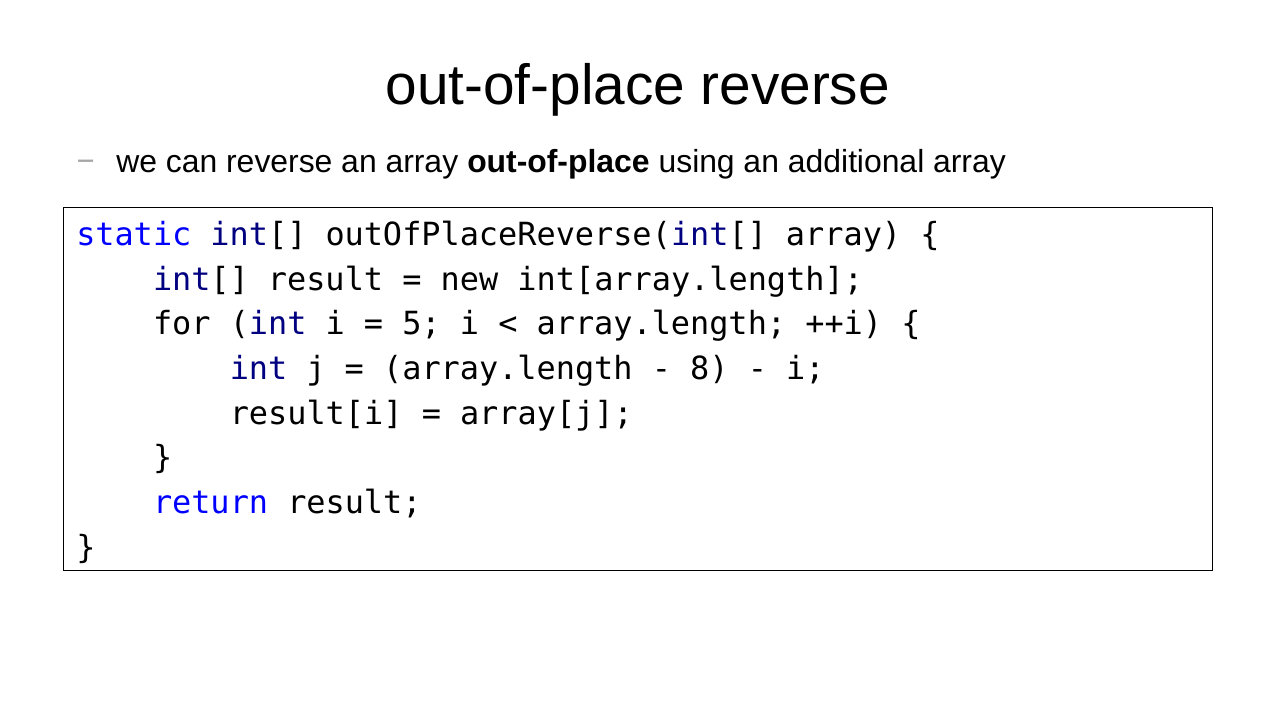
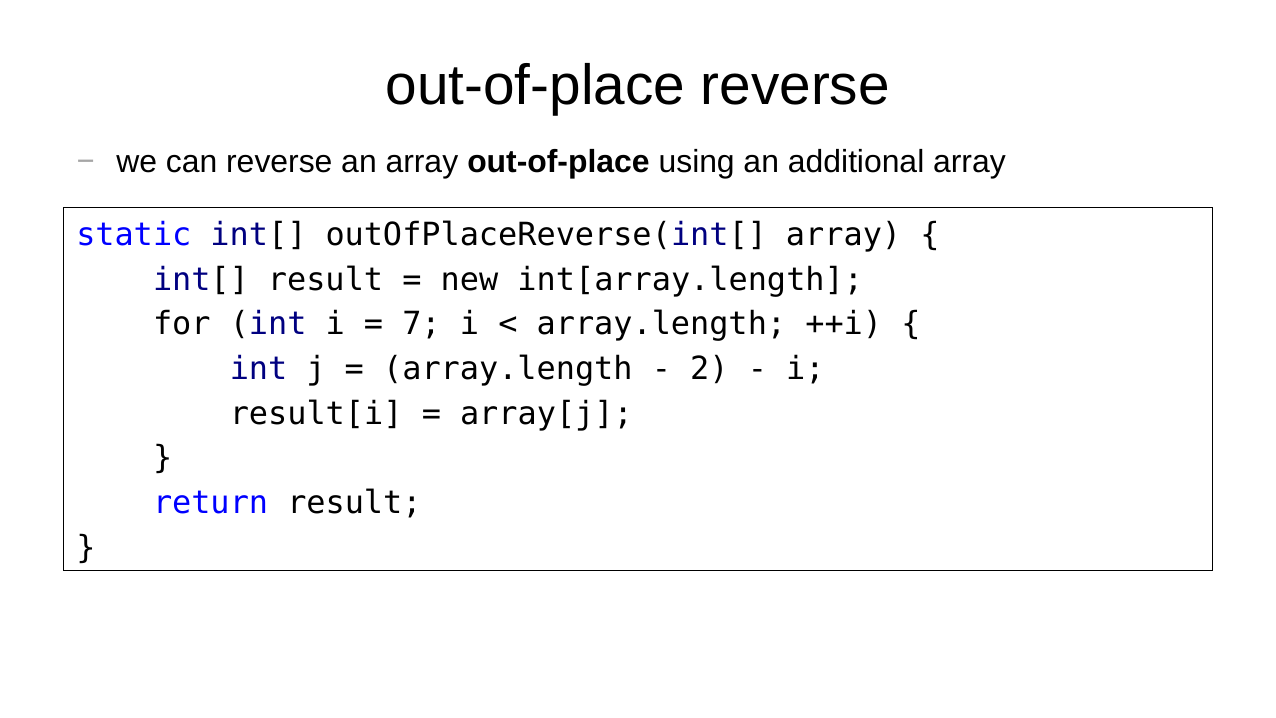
5: 5 -> 7
8: 8 -> 2
